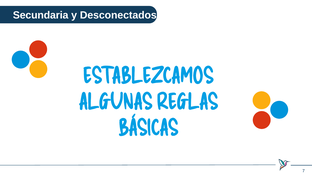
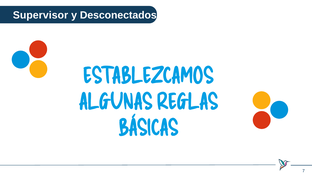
Secundaria: Secundaria -> Supervisor
